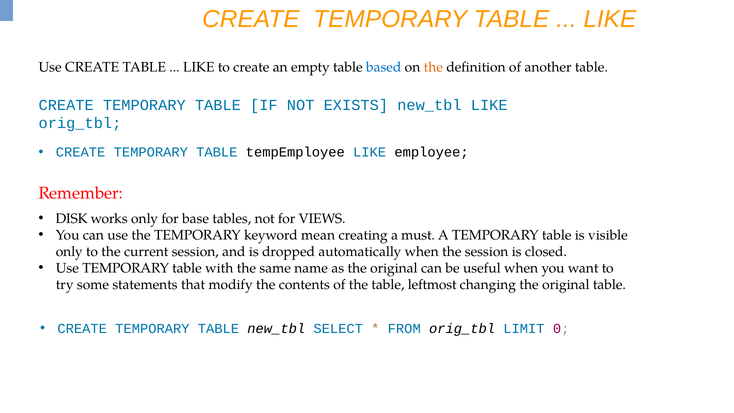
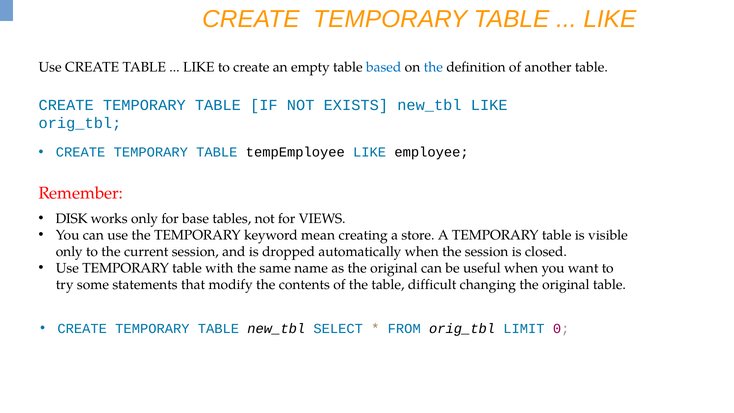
the at (433, 67) colour: orange -> blue
must: must -> store
leftmost: leftmost -> difficult
